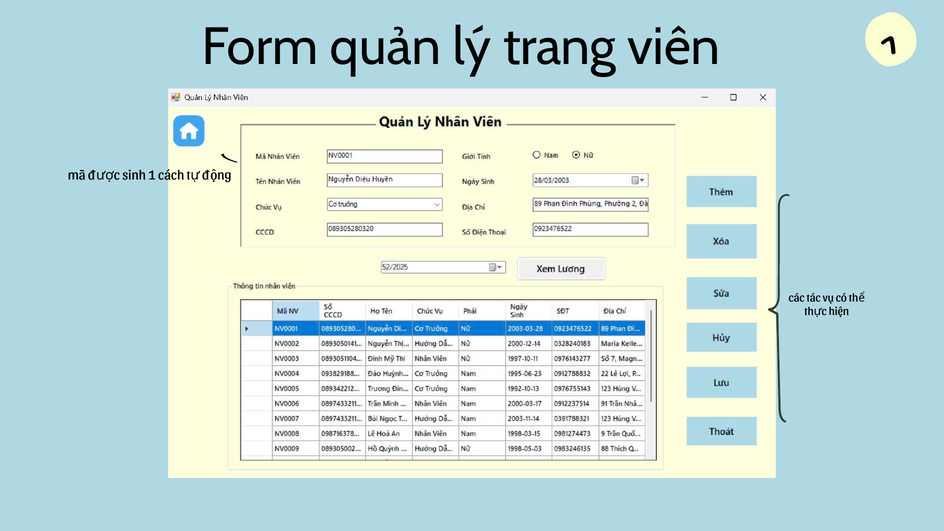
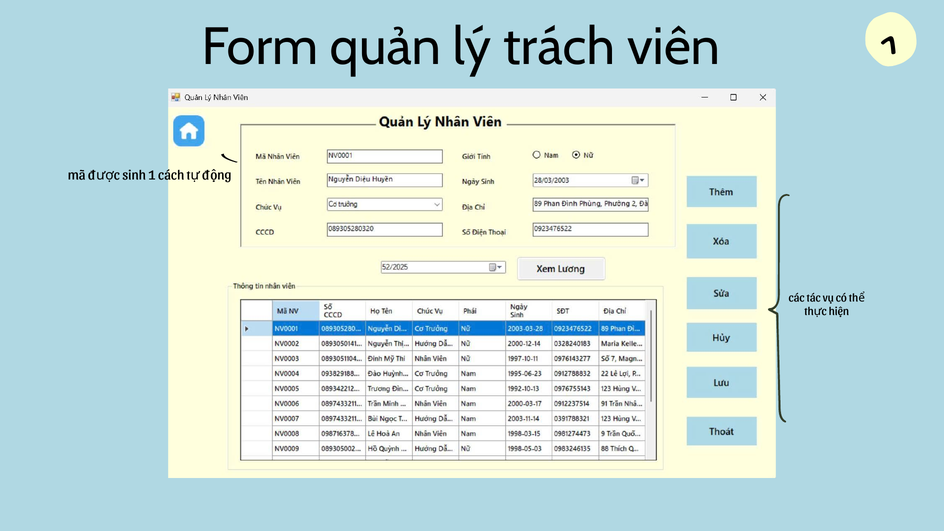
trang: trang -> trách
